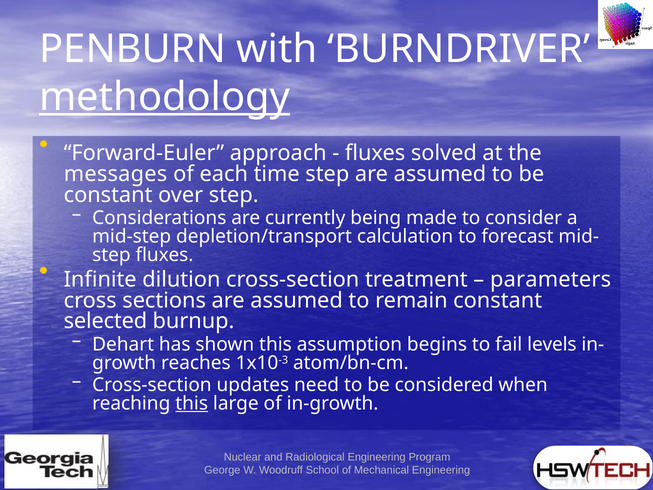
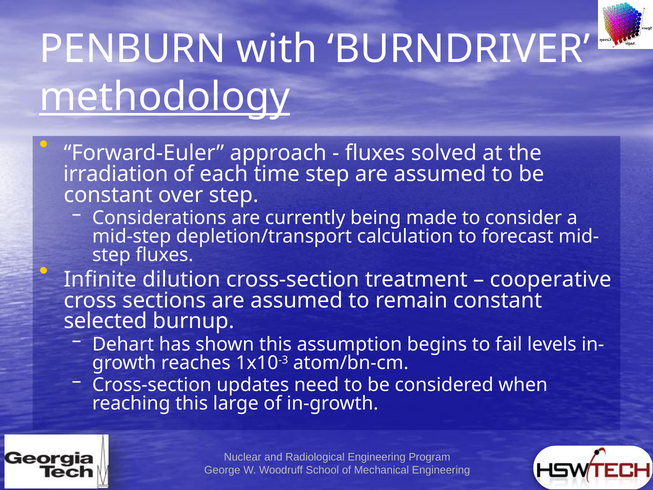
messages: messages -> irradiation
parameters: parameters -> cooperative
this at (192, 403) underline: present -> none
